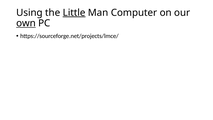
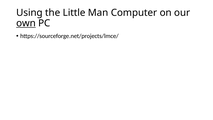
Little underline: present -> none
